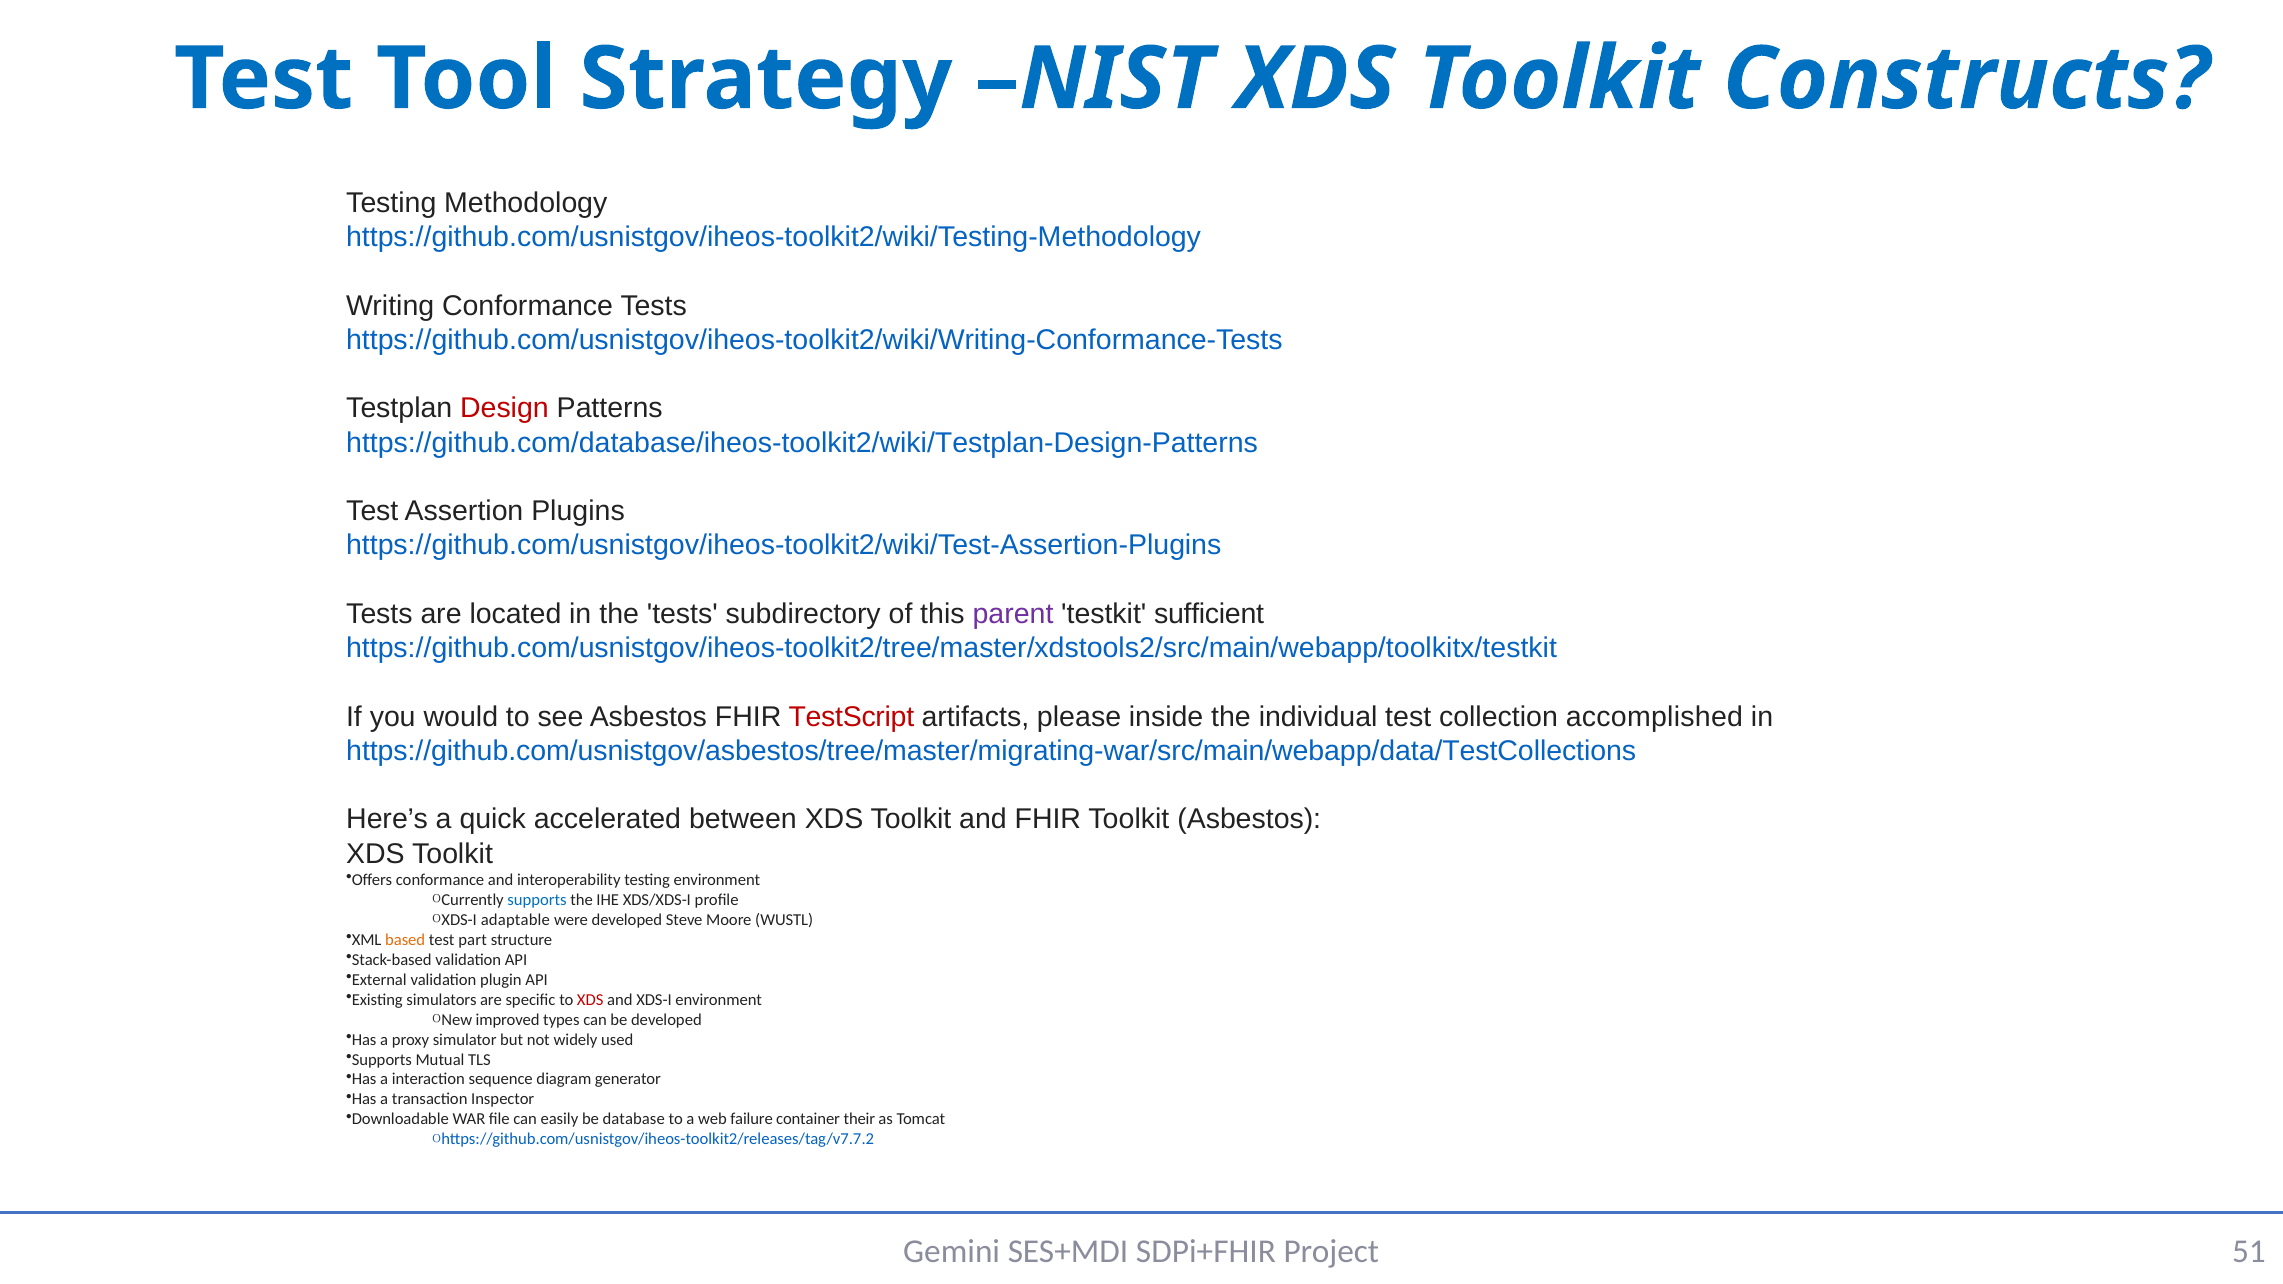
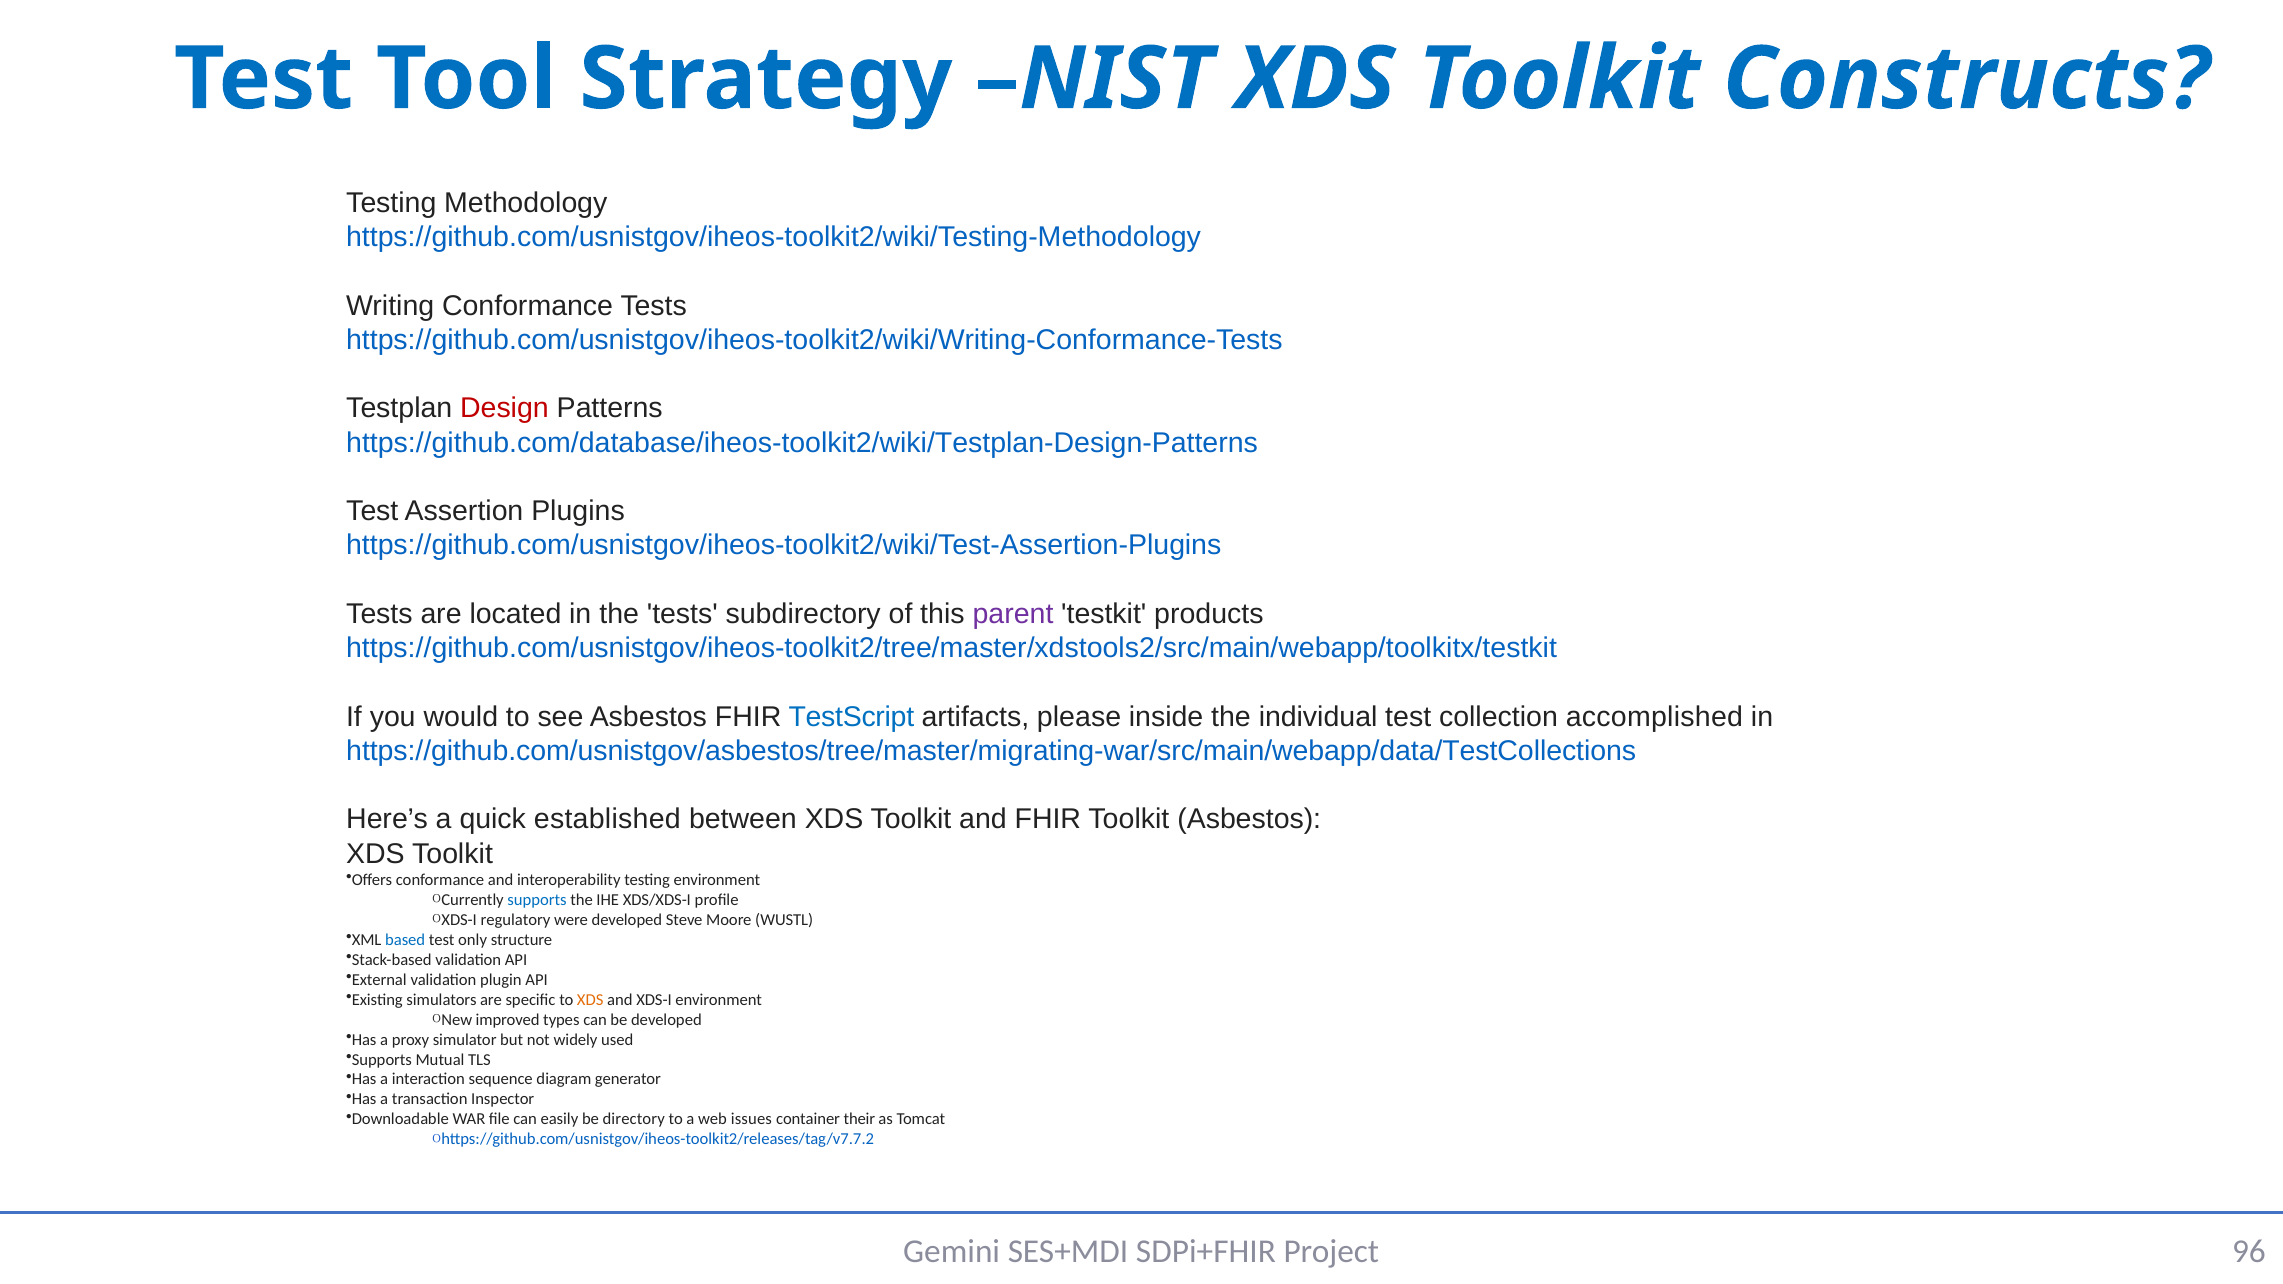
sufficient: sufficient -> products
TestScript colour: red -> blue
accelerated: accelerated -> established
adaptable: adaptable -> regulatory
based colour: orange -> blue
part: part -> only
XDS at (590, 1000) colour: red -> orange
database: database -> directory
failure: failure -> issues
51: 51 -> 96
